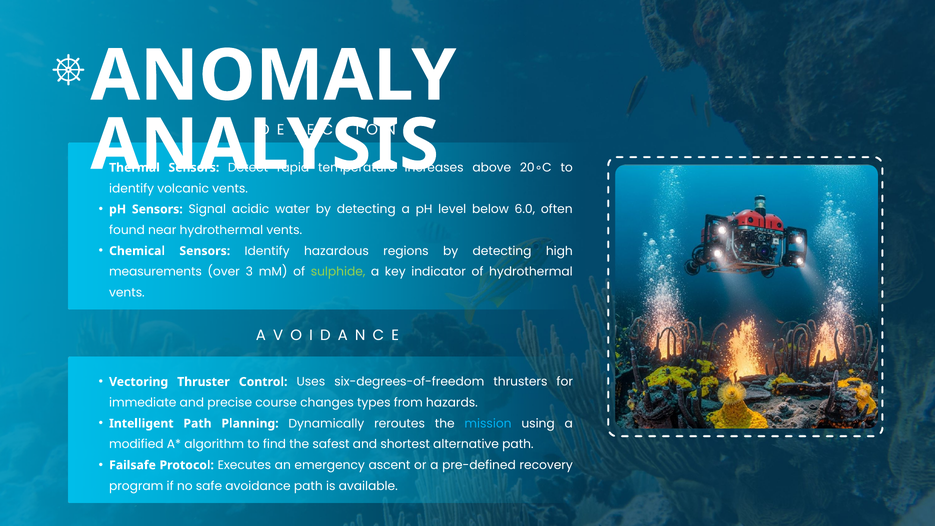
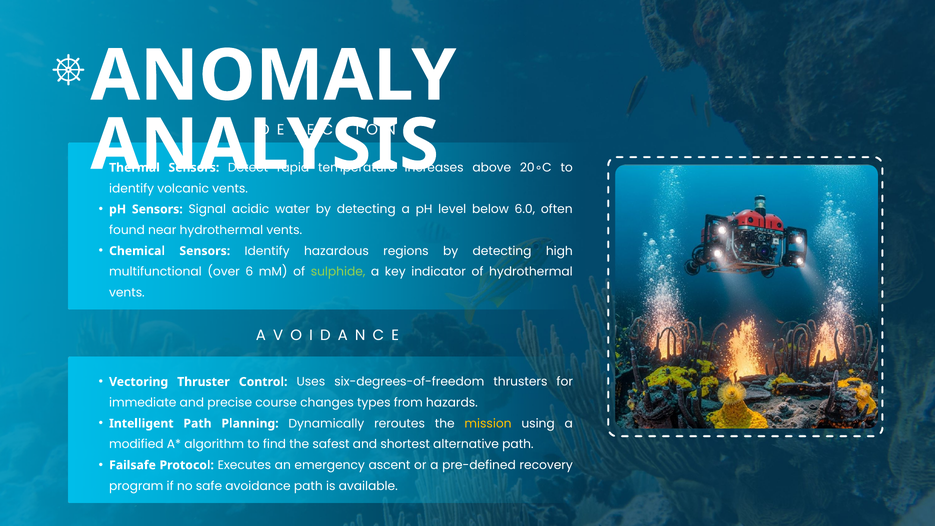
measurements: measurements -> multifunctional
3: 3 -> 6
mission colour: light blue -> yellow
